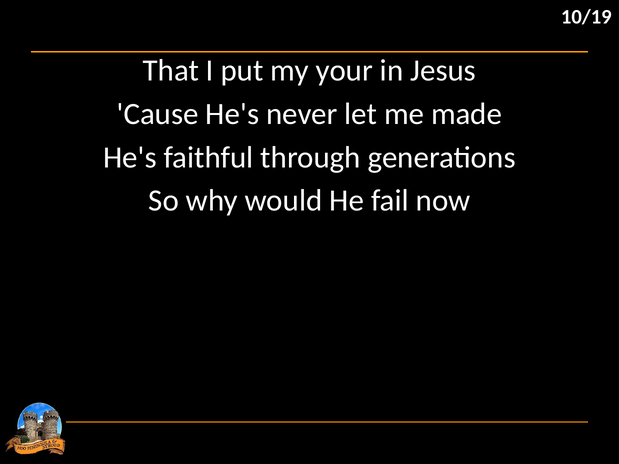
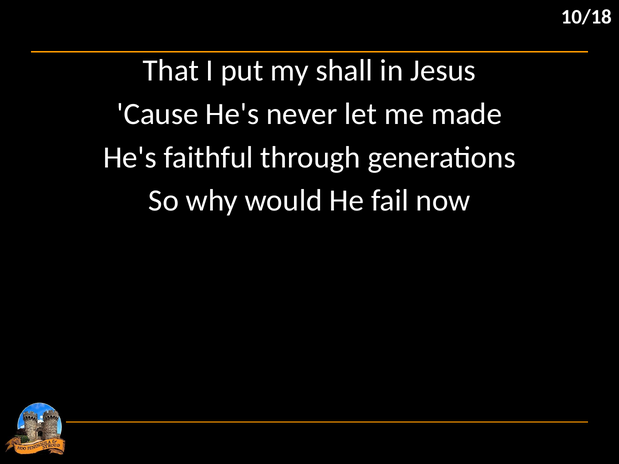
10/19: 10/19 -> 10/18
your: your -> shall
